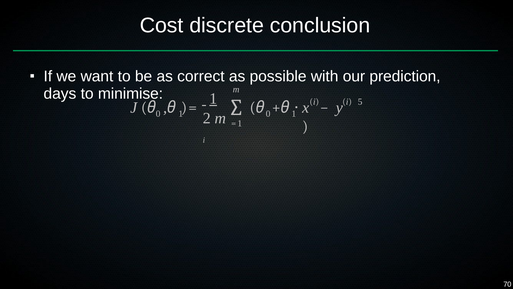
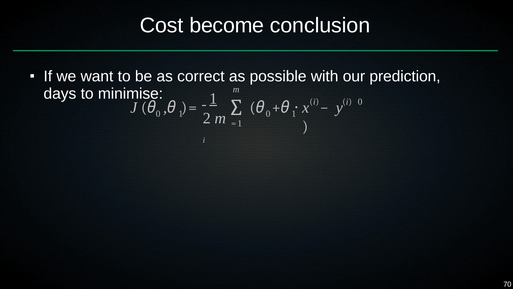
discrete: discrete -> become
i 5: 5 -> 0
